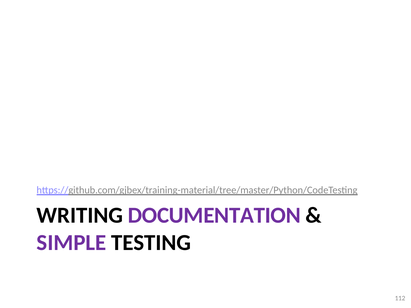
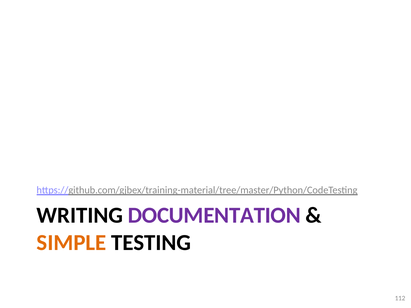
SIMPLE colour: purple -> orange
